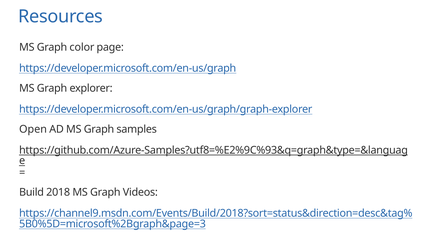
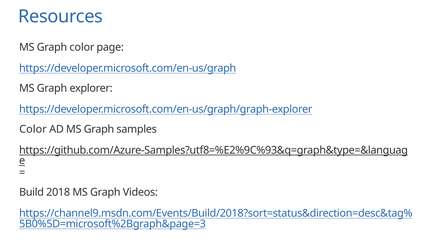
Open at (33, 129): Open -> Color
